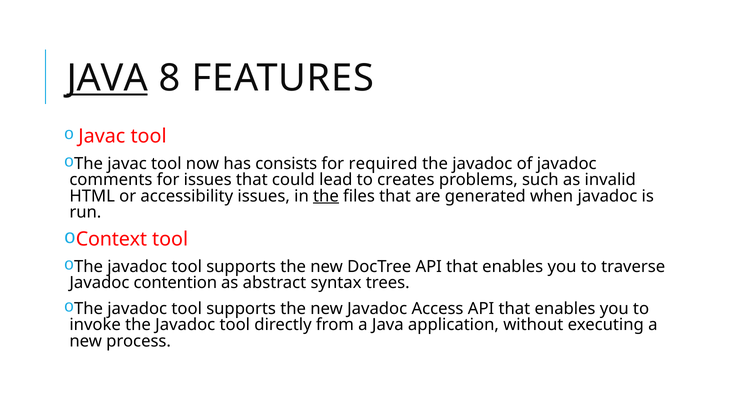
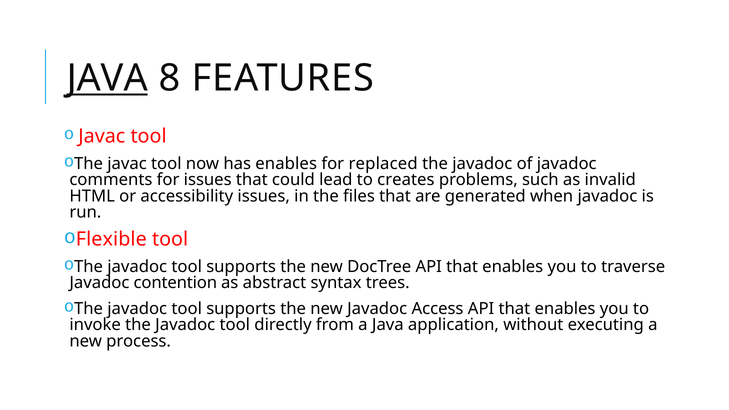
has consists: consists -> enables
required: required -> replaced
the at (326, 196) underline: present -> none
Context: Context -> Flexible
